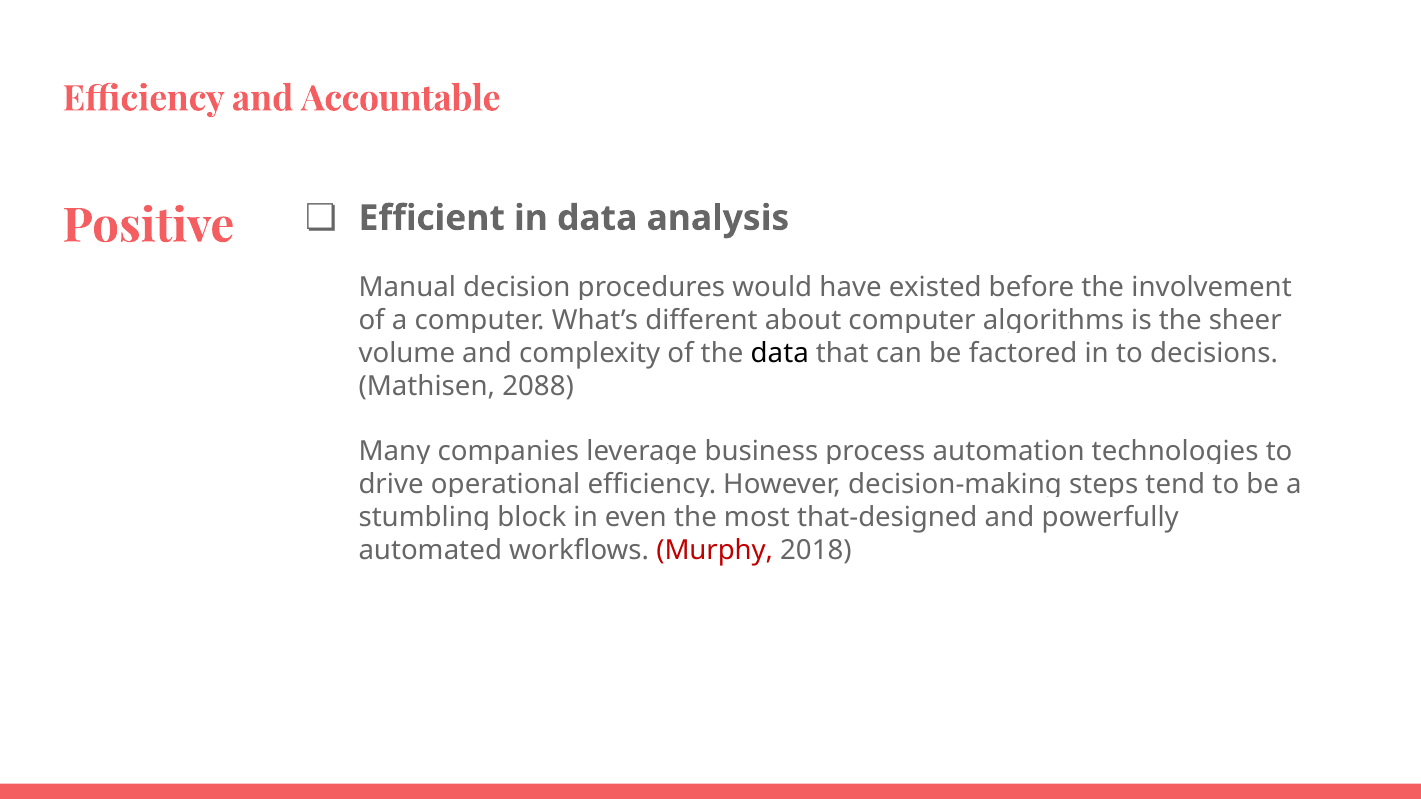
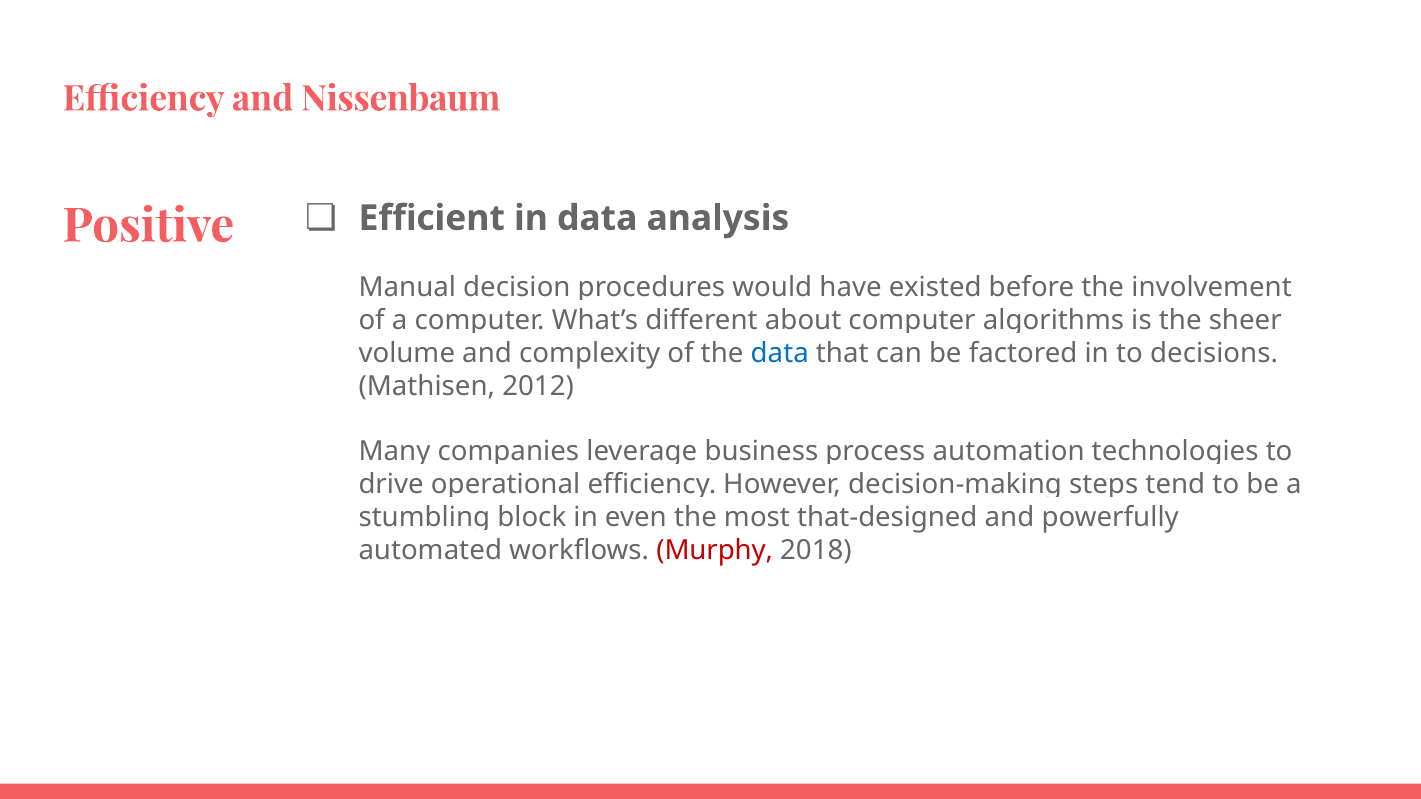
Accountable: Accountable -> Nissenbaum
data at (780, 353) colour: black -> blue
2088: 2088 -> 2012
